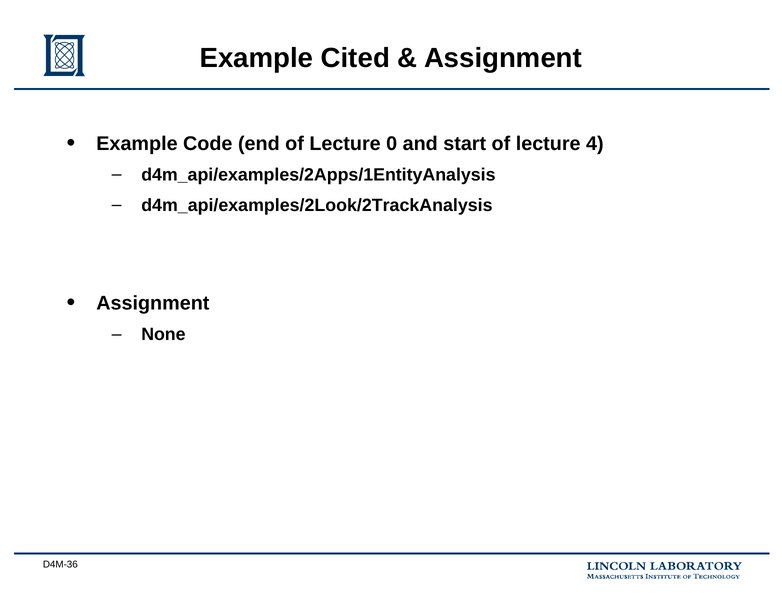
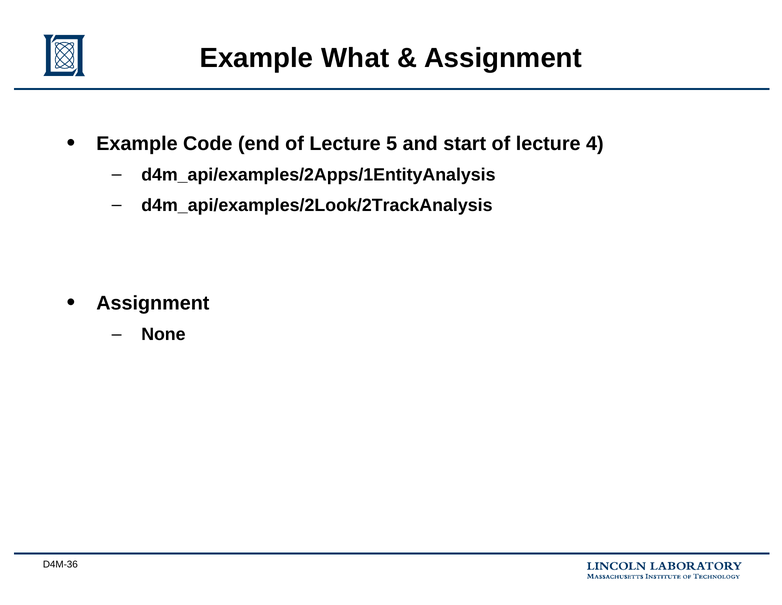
Cited: Cited -> What
0: 0 -> 5
